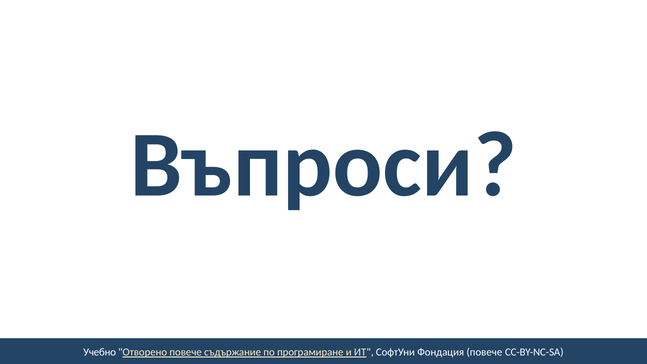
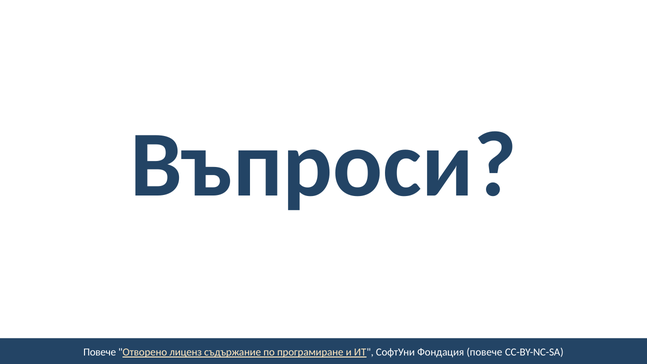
Учебно at (100, 352): Учебно -> Повече
Отворено повече: повече -> лиценз
